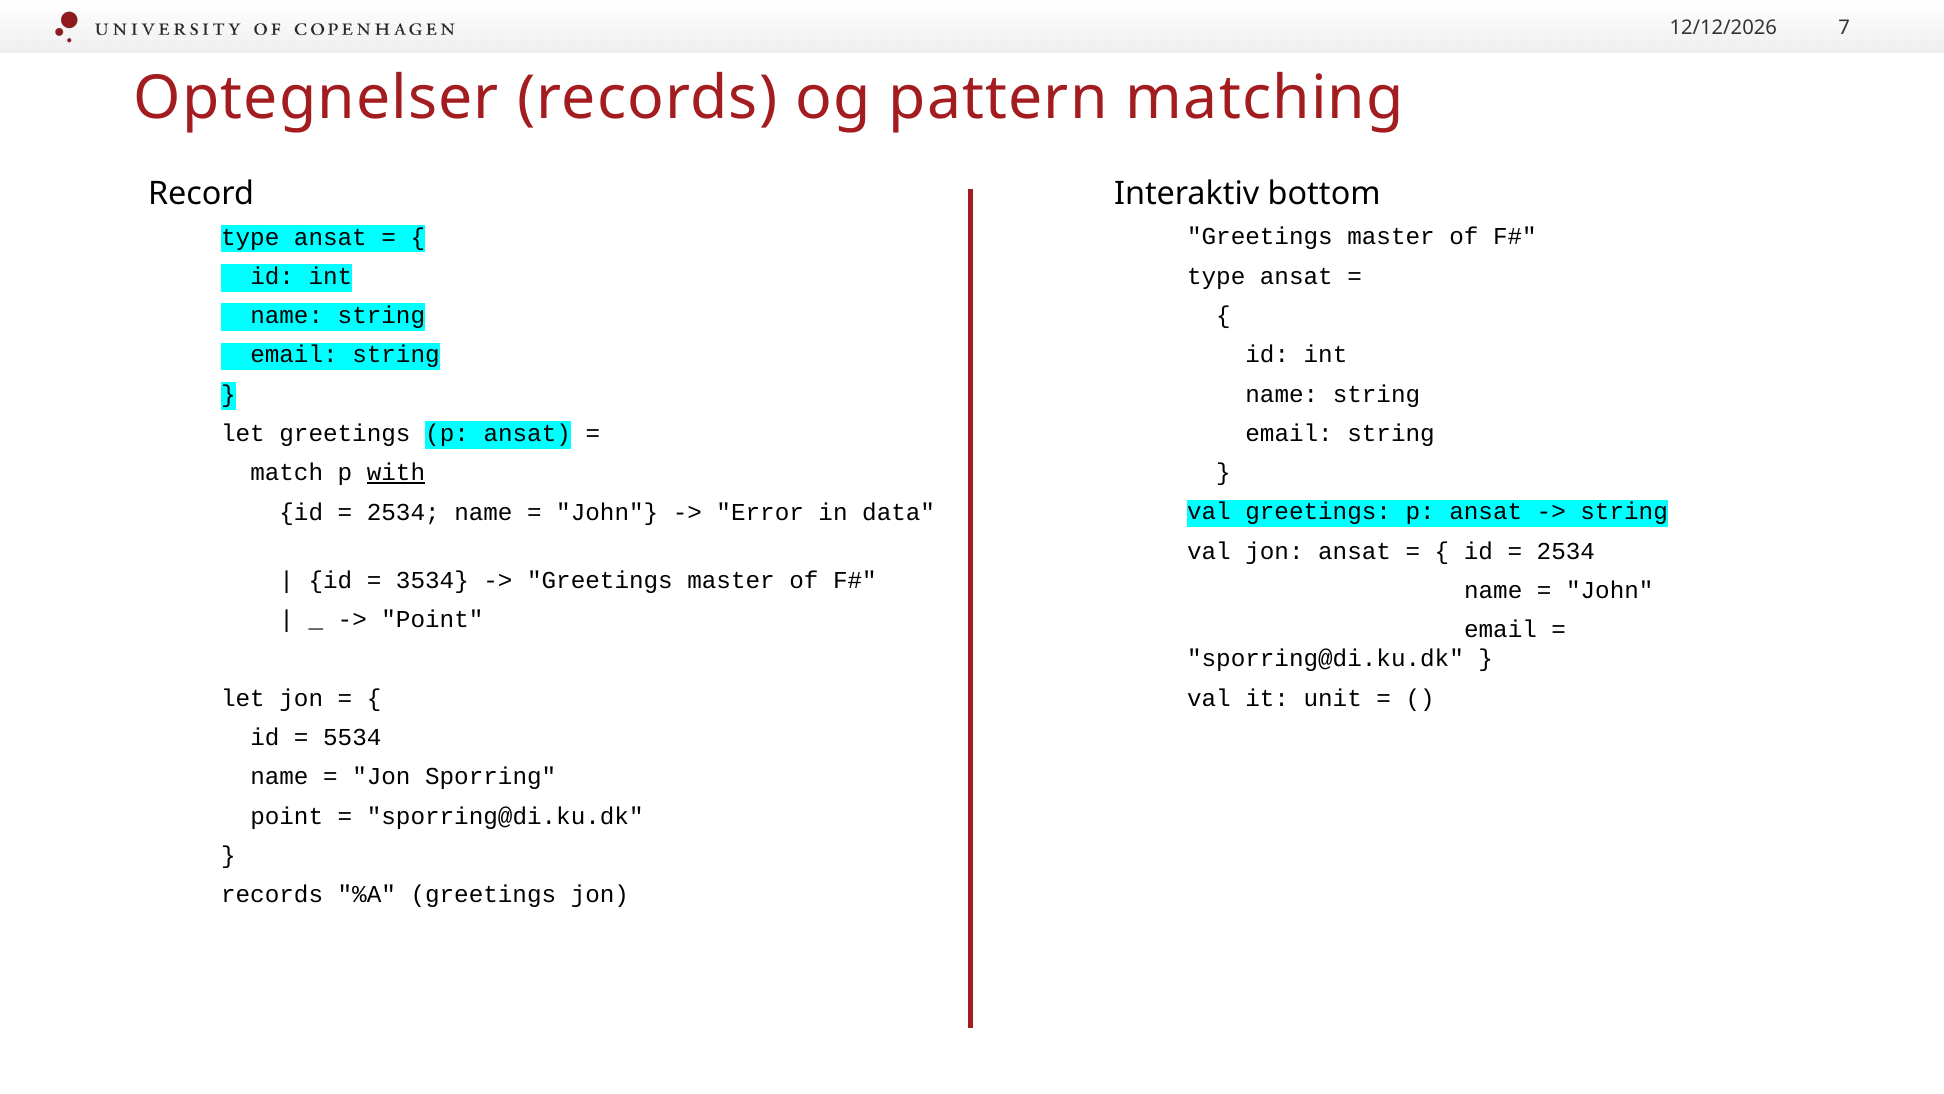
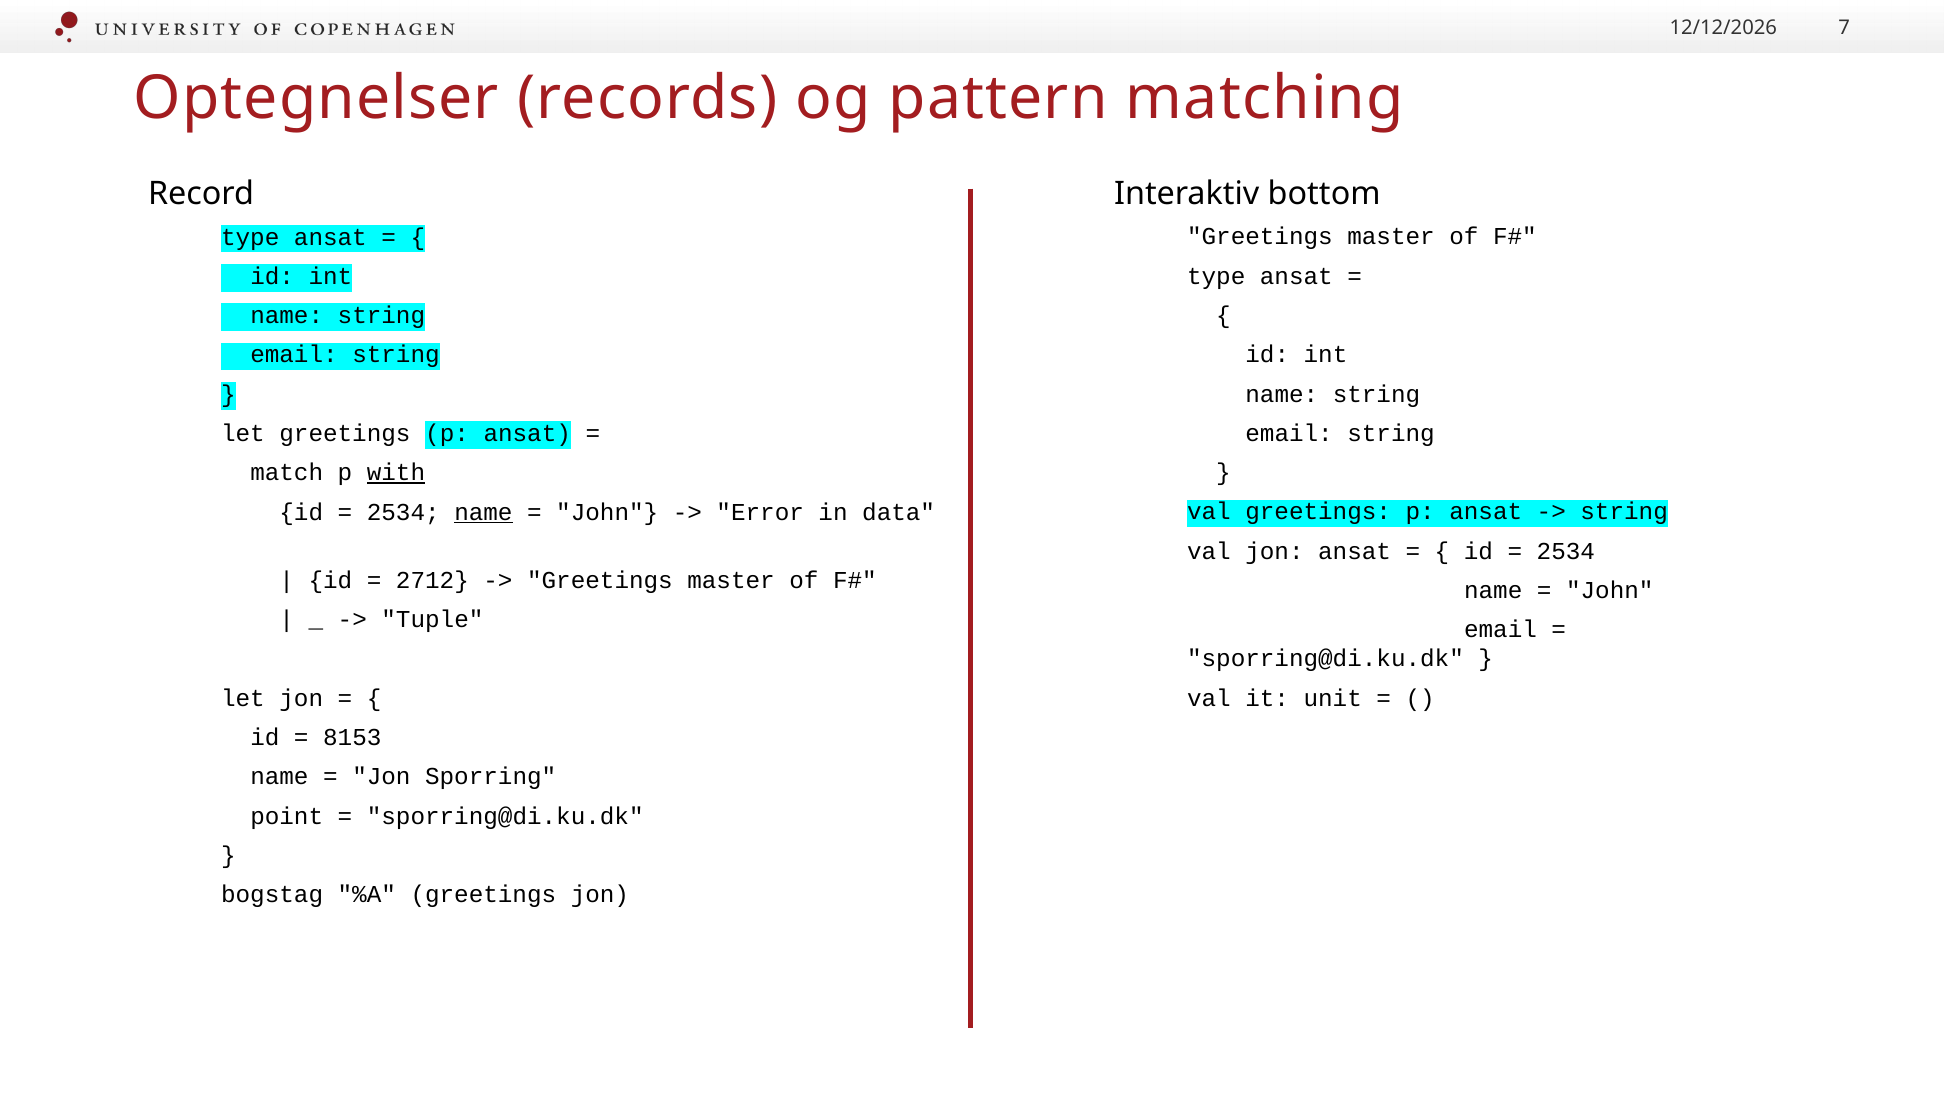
name at (483, 512) underline: none -> present
3534: 3534 -> 2712
Point at (432, 619): Point -> Tuple
5534: 5534 -> 8153
records at (272, 894): records -> bogstag
